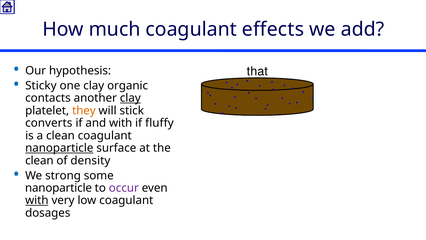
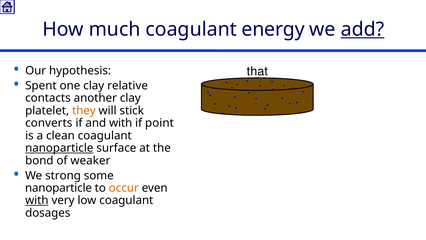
effects: effects -> energy
add underline: none -> present
Sticky: Sticky -> Spent
organic: organic -> relative
clay at (130, 98) underline: present -> none
fluffy: fluffy -> point
clean at (39, 160): clean -> bond
density: density -> weaker
occur colour: purple -> orange
